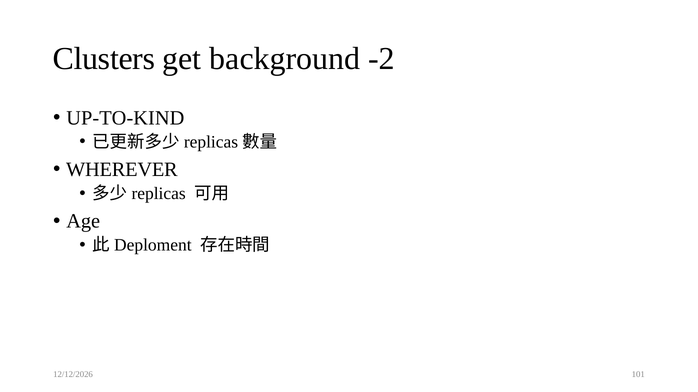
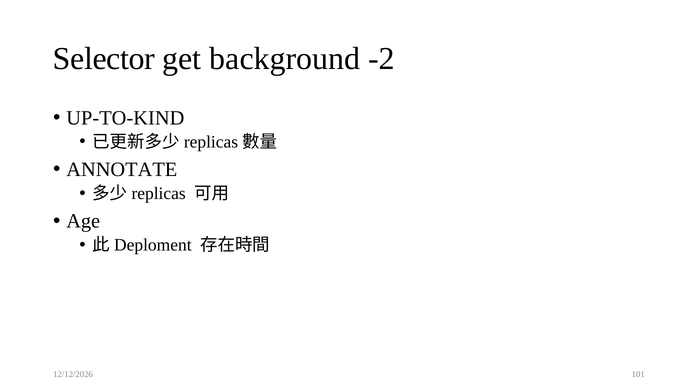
Clusters: Clusters -> Selector
WHEREVER: WHEREVER -> ANNOTATE
